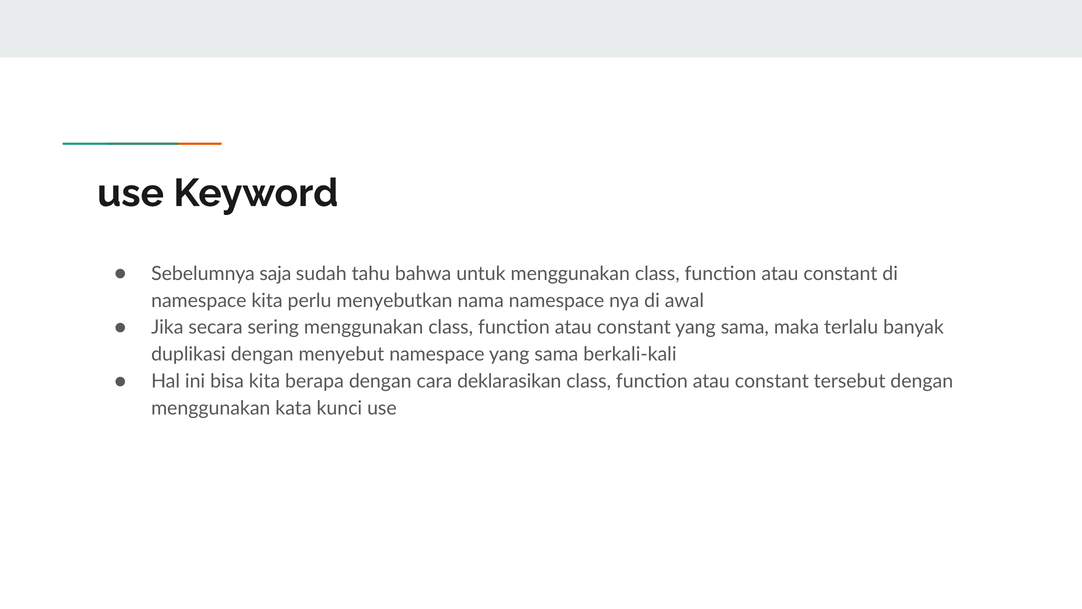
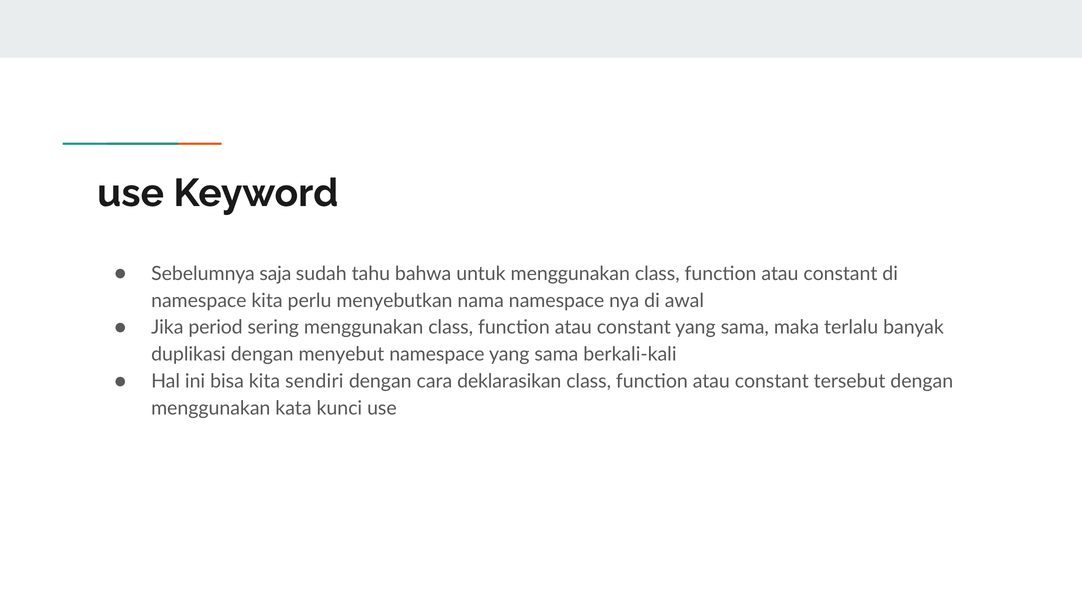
secara: secara -> period
berapa: berapa -> sendiri
